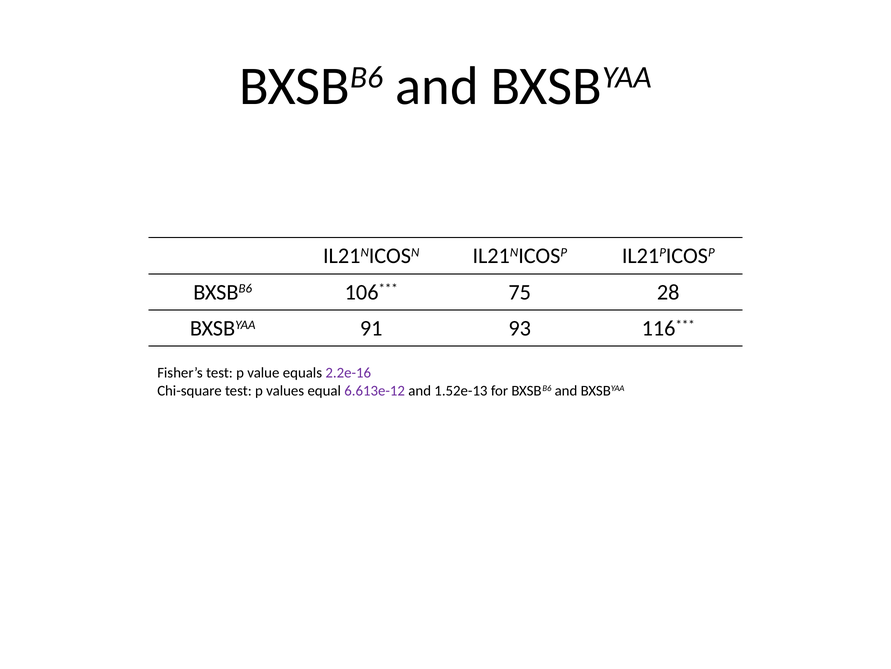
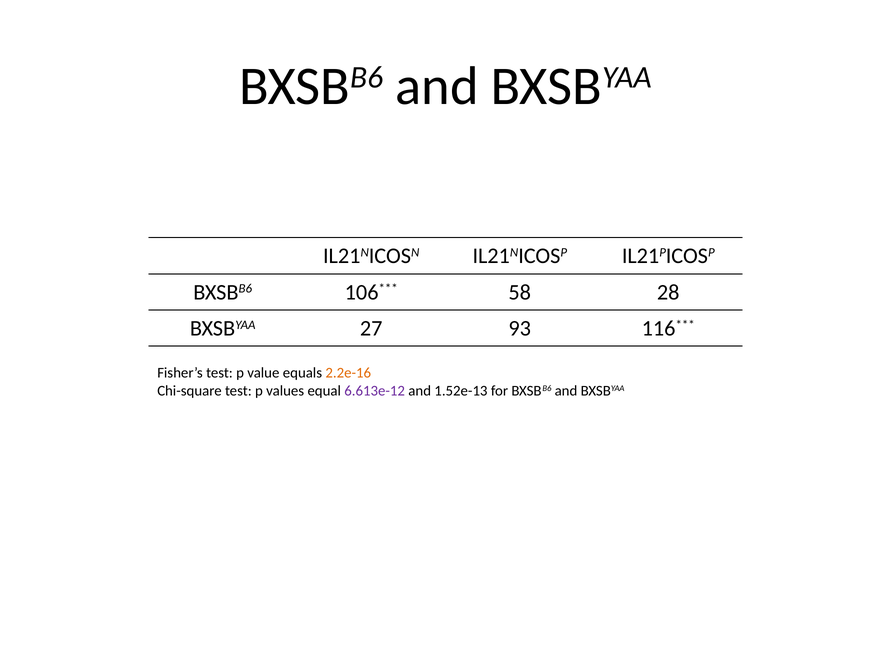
75: 75 -> 58
91: 91 -> 27
2.2e-16 colour: purple -> orange
